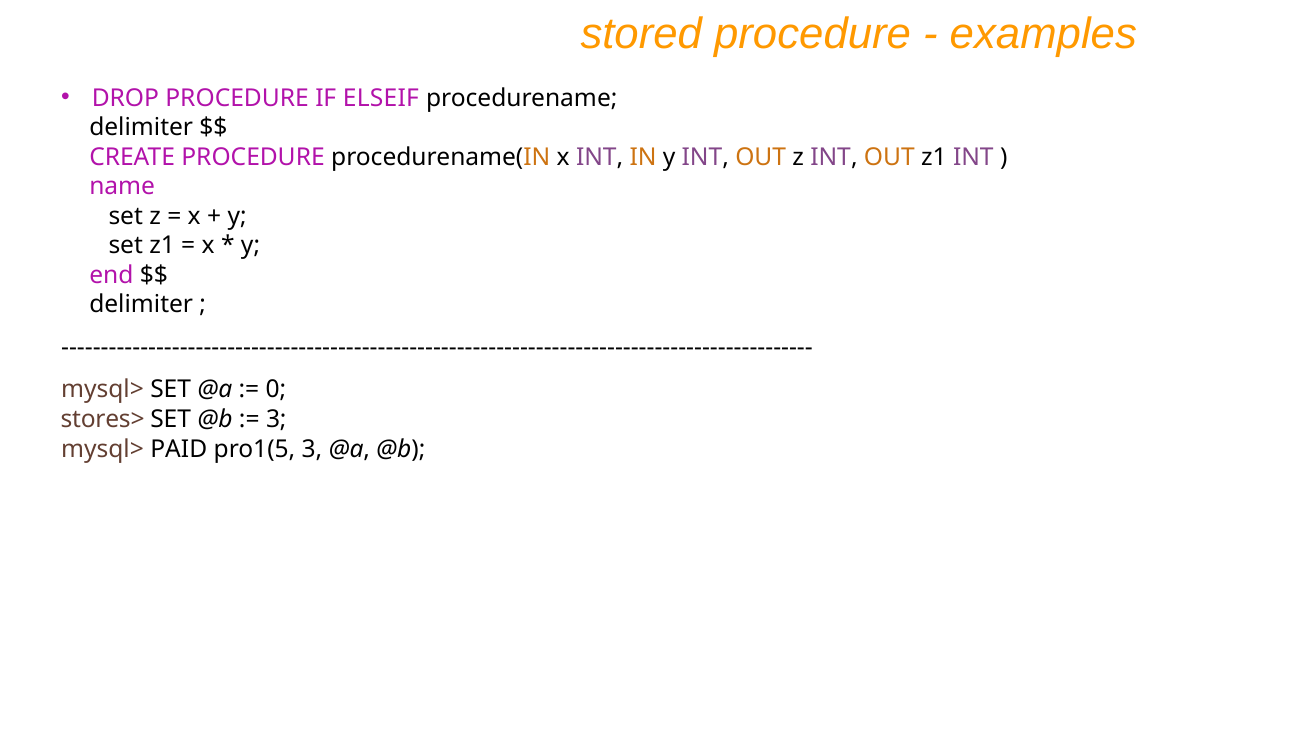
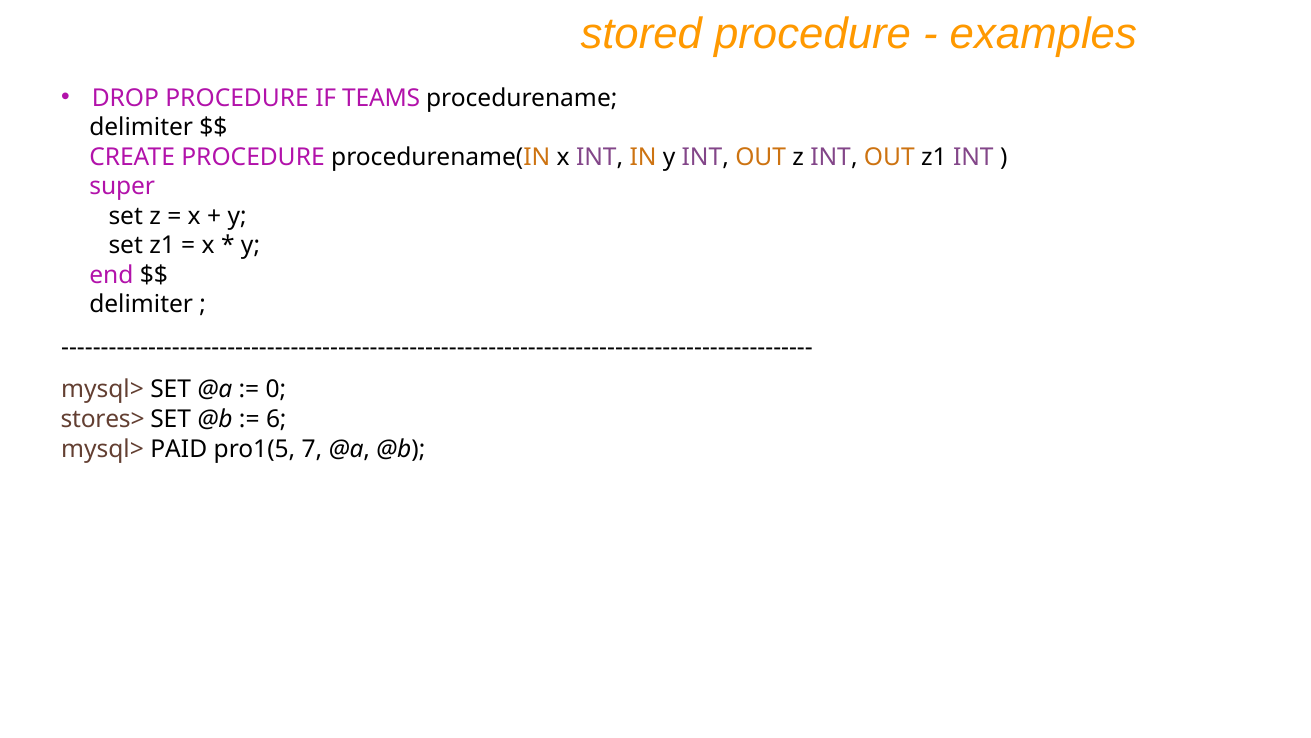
ELSEIF: ELSEIF -> TEAMS
name: name -> super
3 at (276, 419): 3 -> 6
pro1(5 3: 3 -> 7
